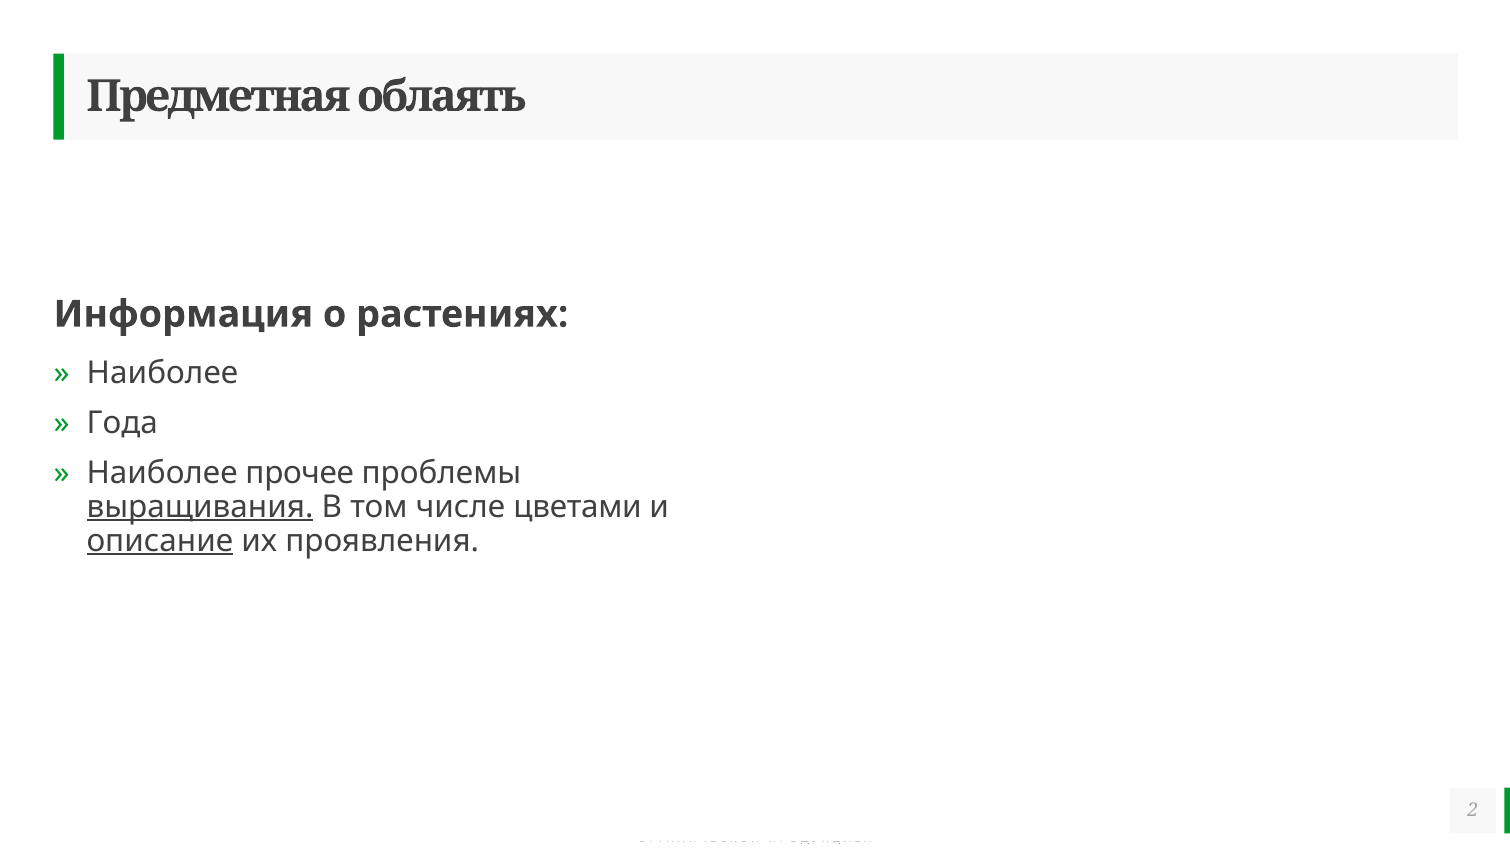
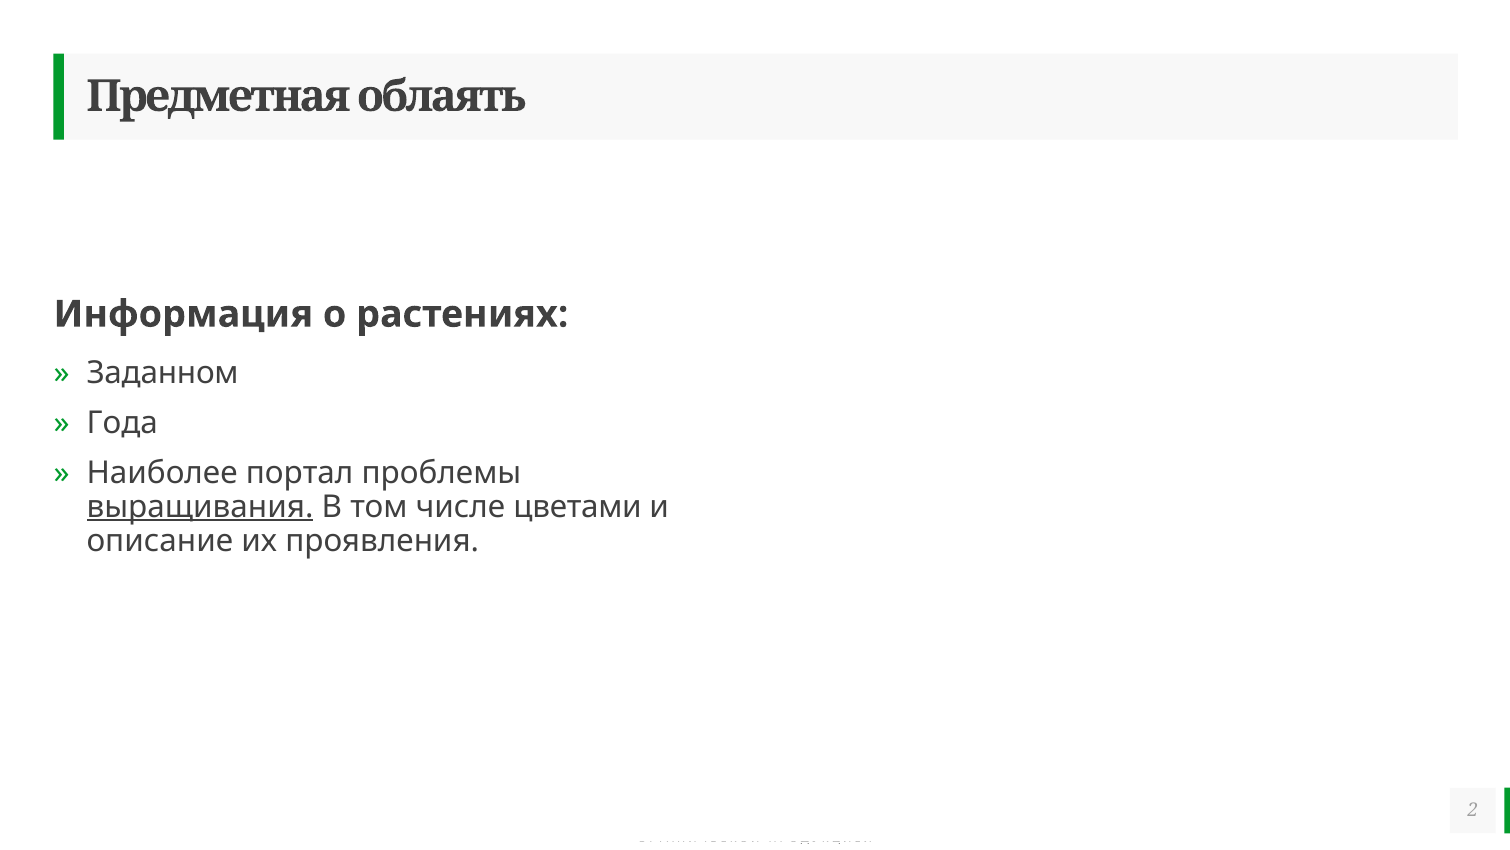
Наиболее at (162, 373): Наиболее -> Заданном
прочее: прочее -> портал
описание underline: present -> none
